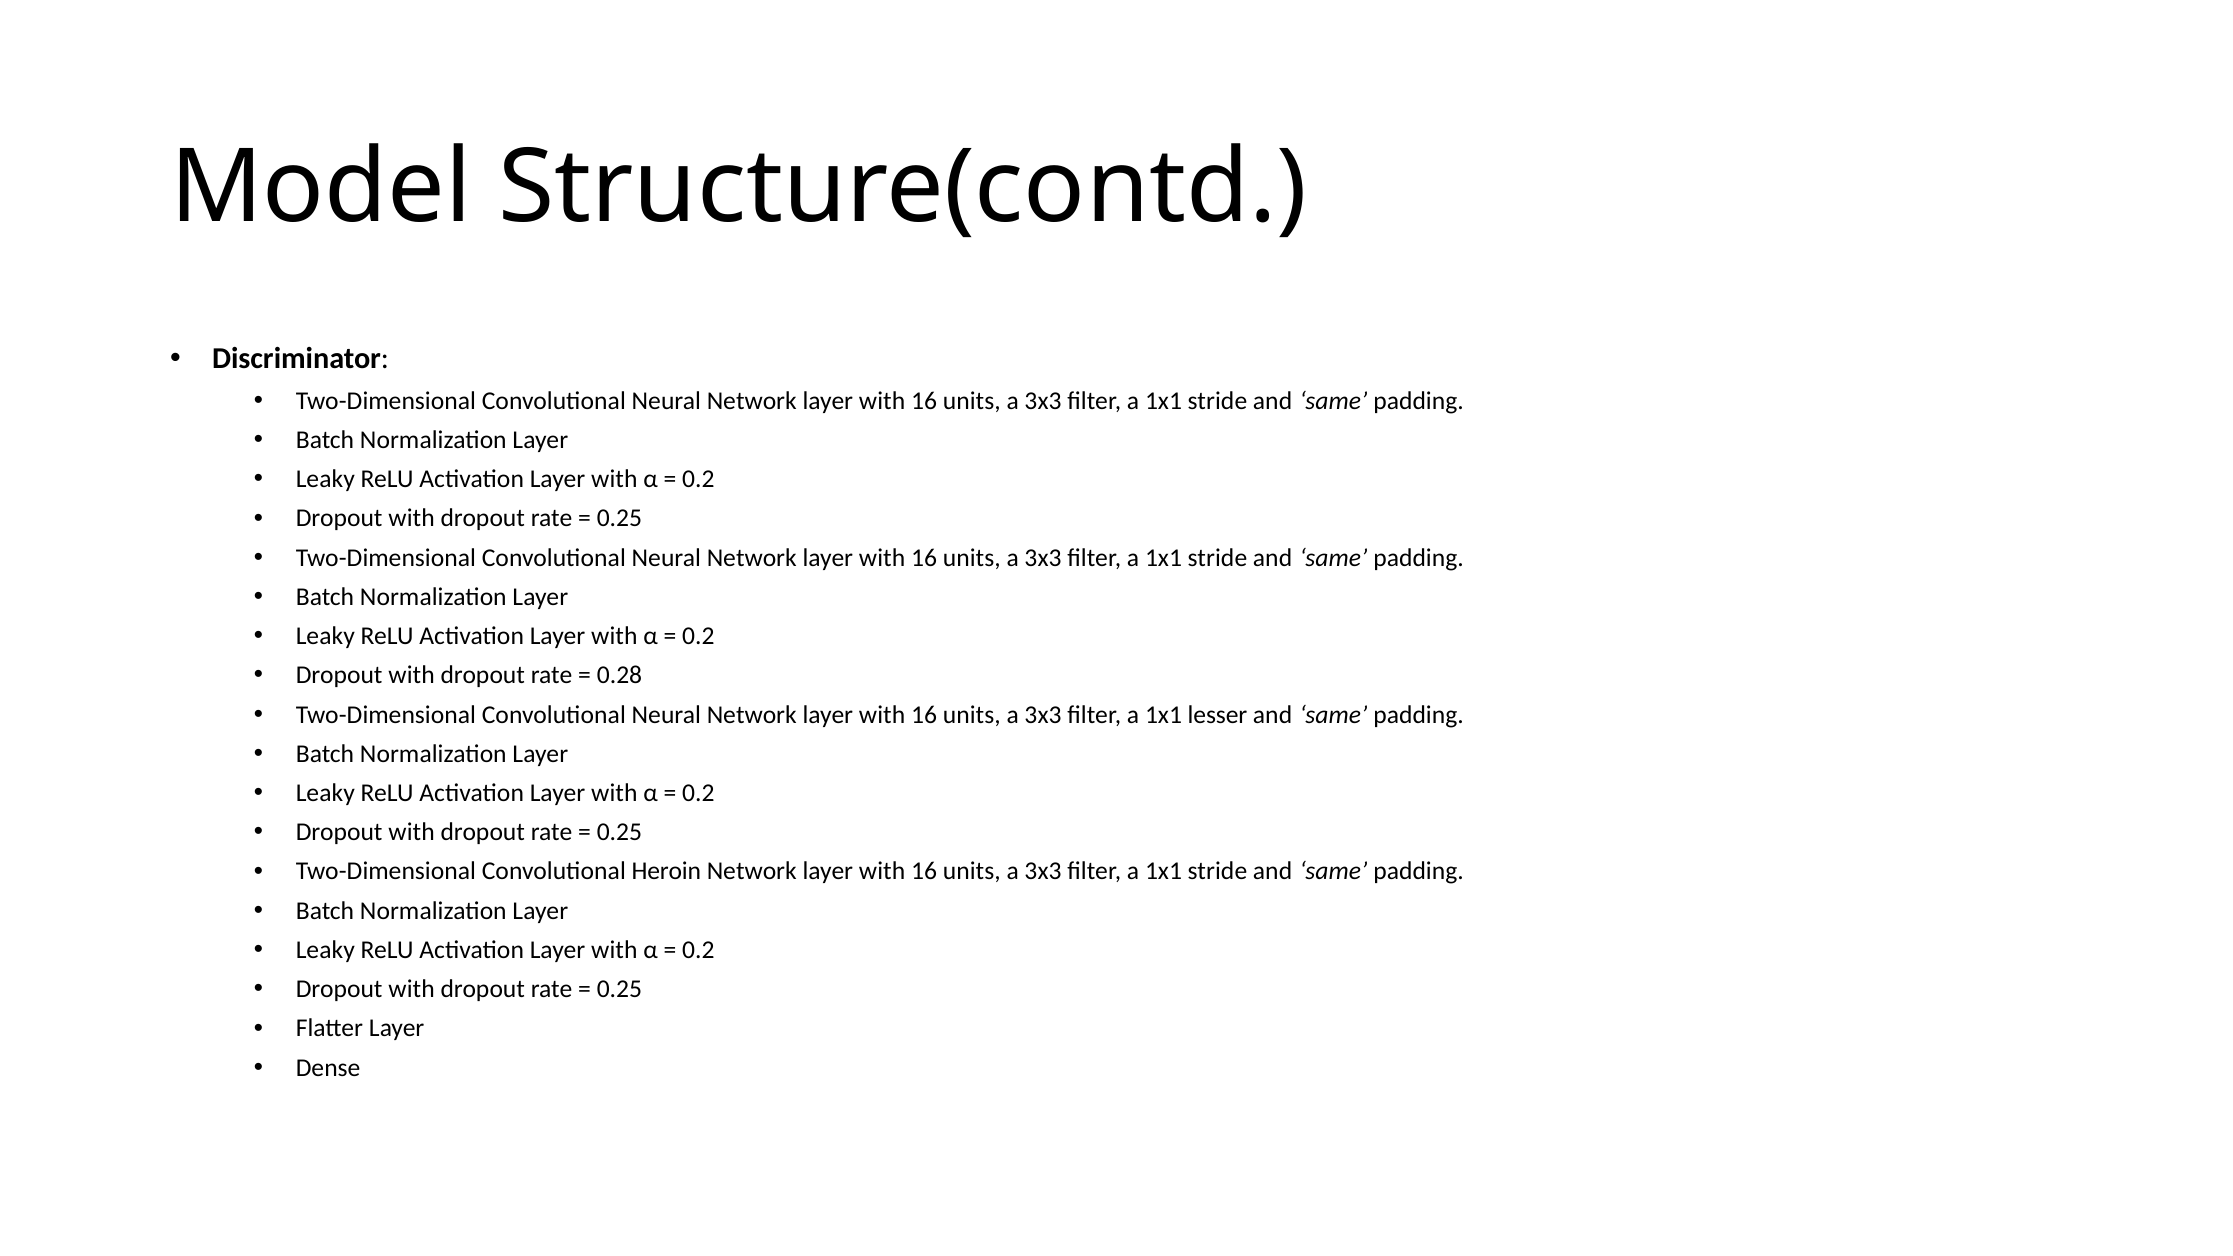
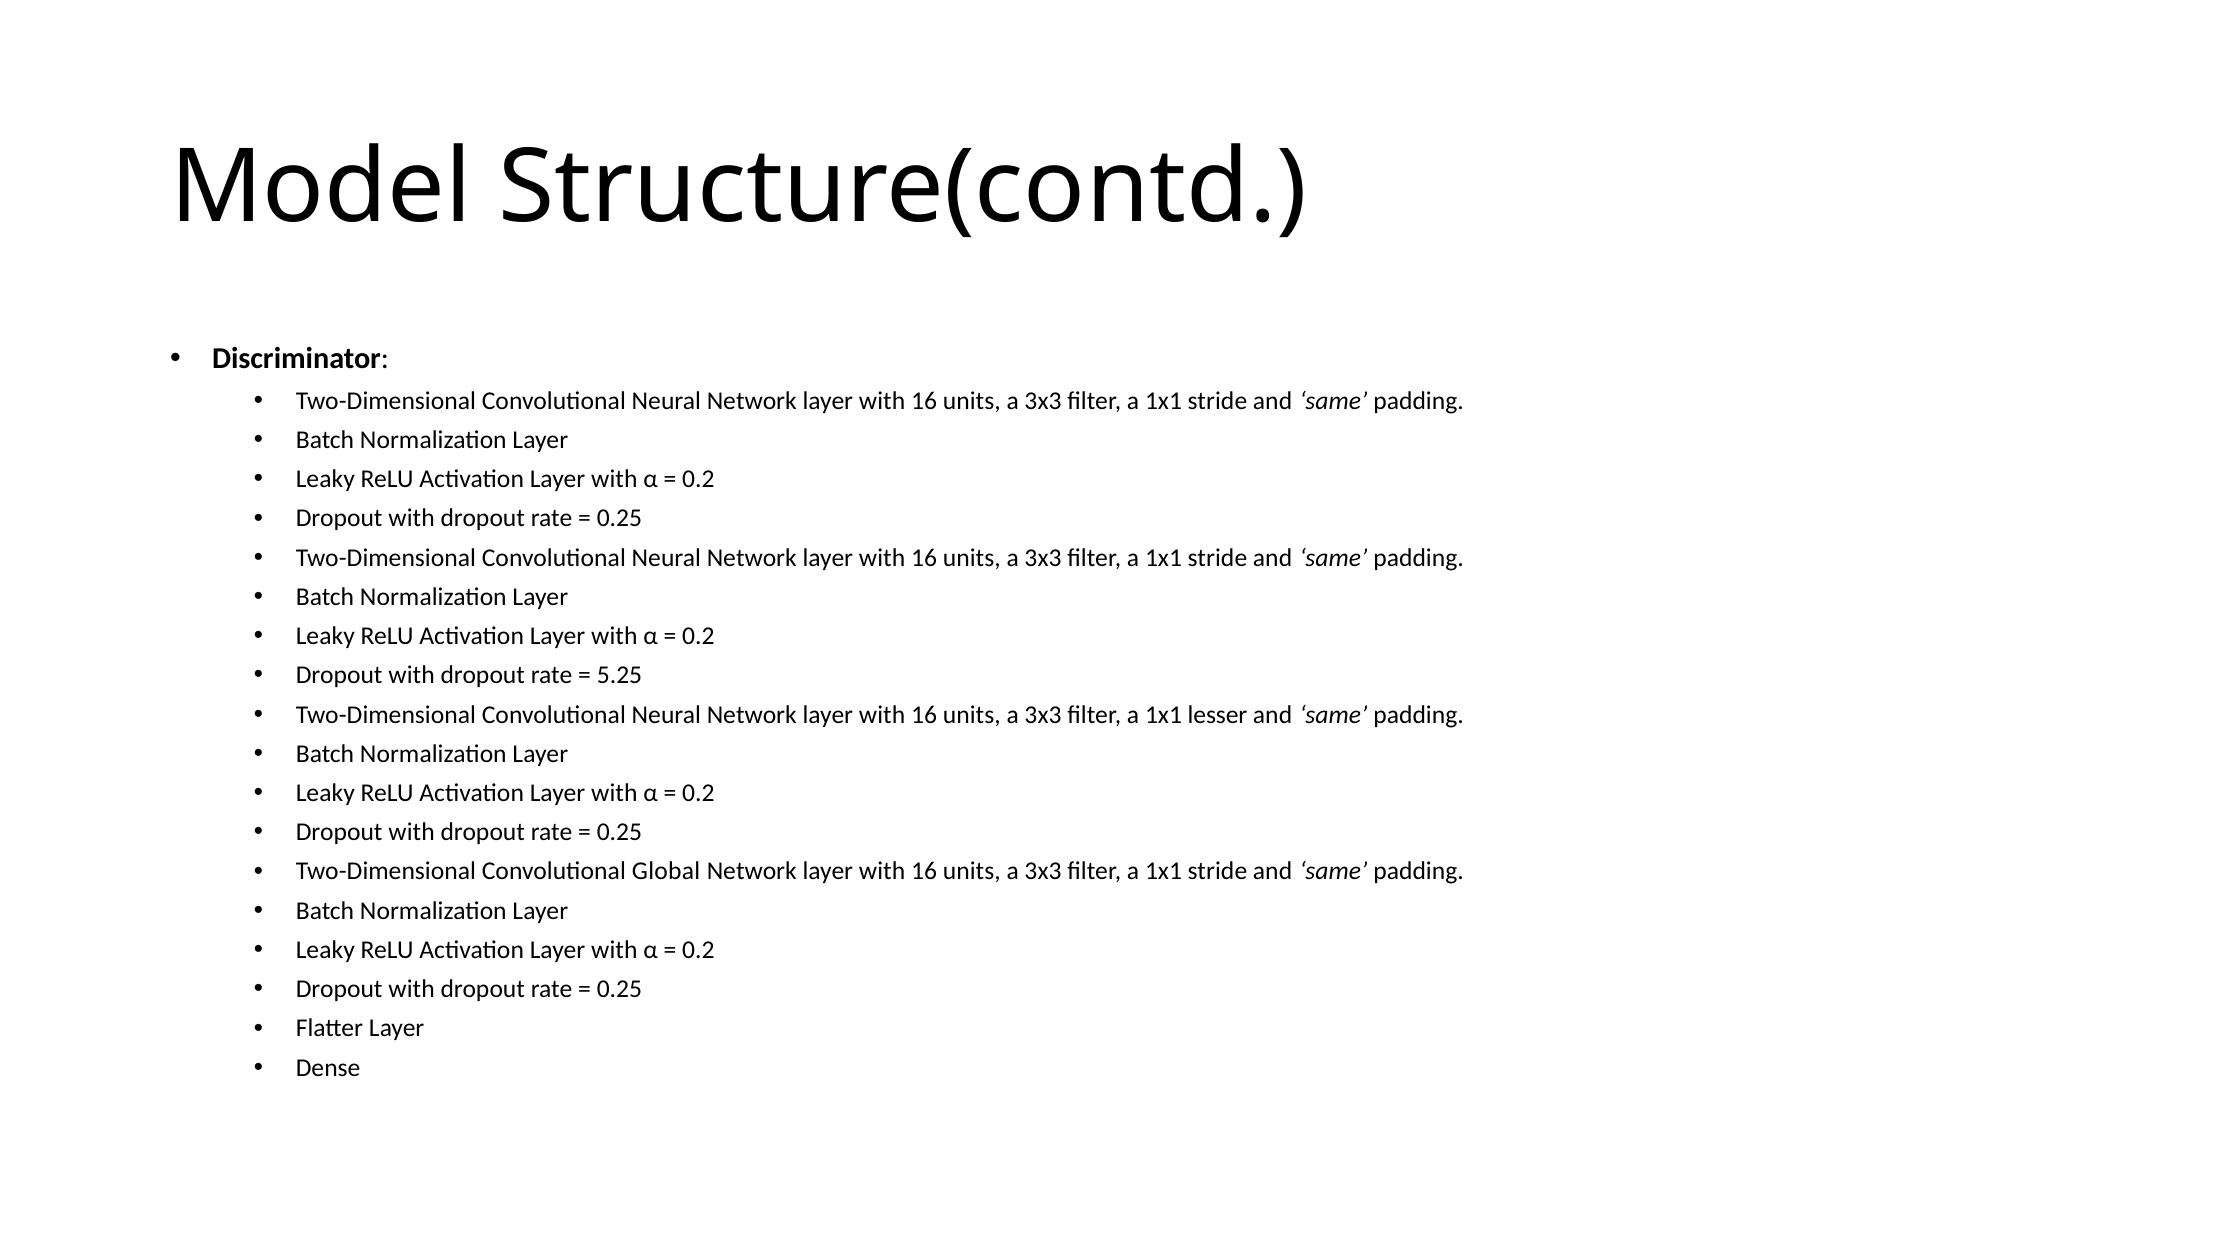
0.28: 0.28 -> 5.25
Heroin: Heroin -> Global
